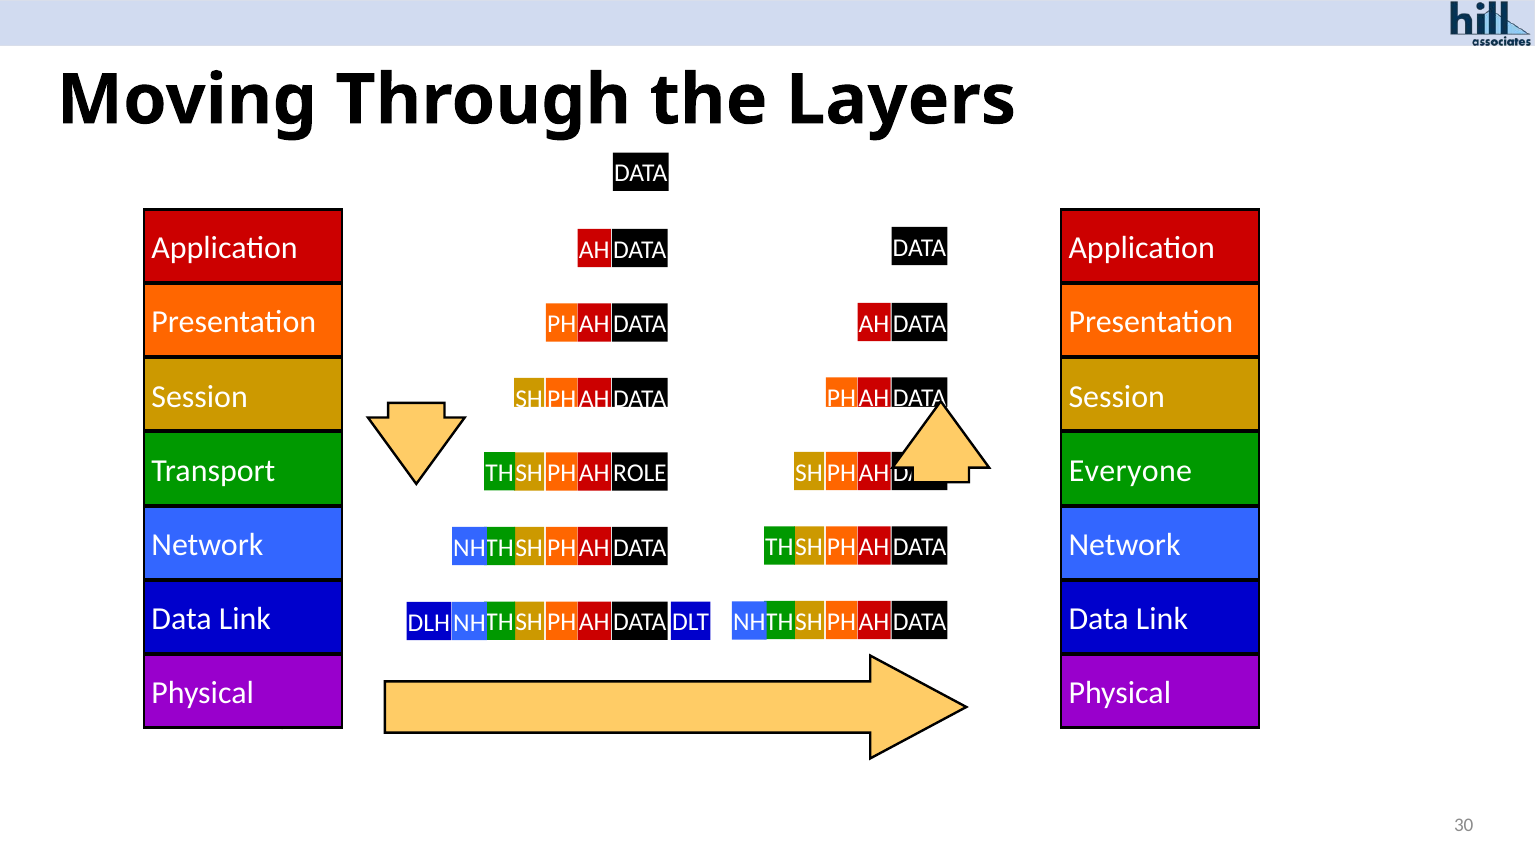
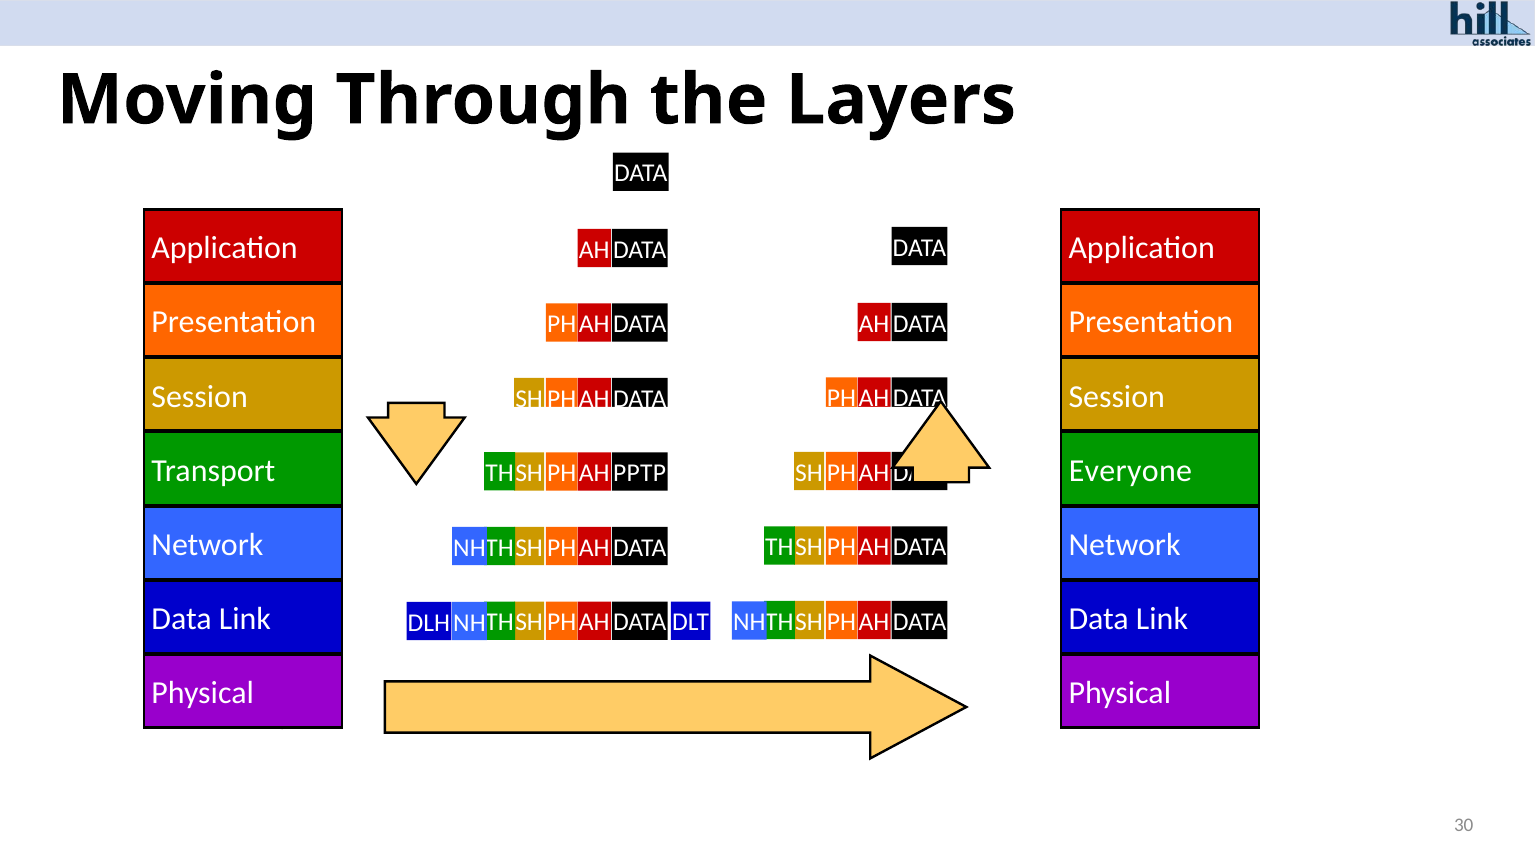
ROLE: ROLE -> PPTP
